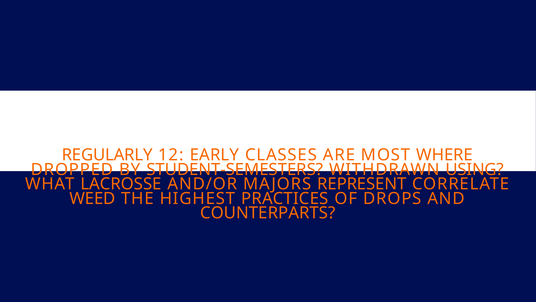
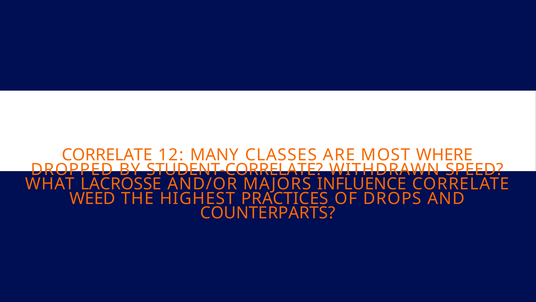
REGULARLY at (107, 155): REGULARLY -> CORRELATE
EARLY: EARLY -> MANY
STUDENT-SEMESTERS: STUDENT-SEMESTERS -> STUDENT-CORRELATE
USING: USING -> SPEED
REPRESENT: REPRESENT -> INFLUENCE
